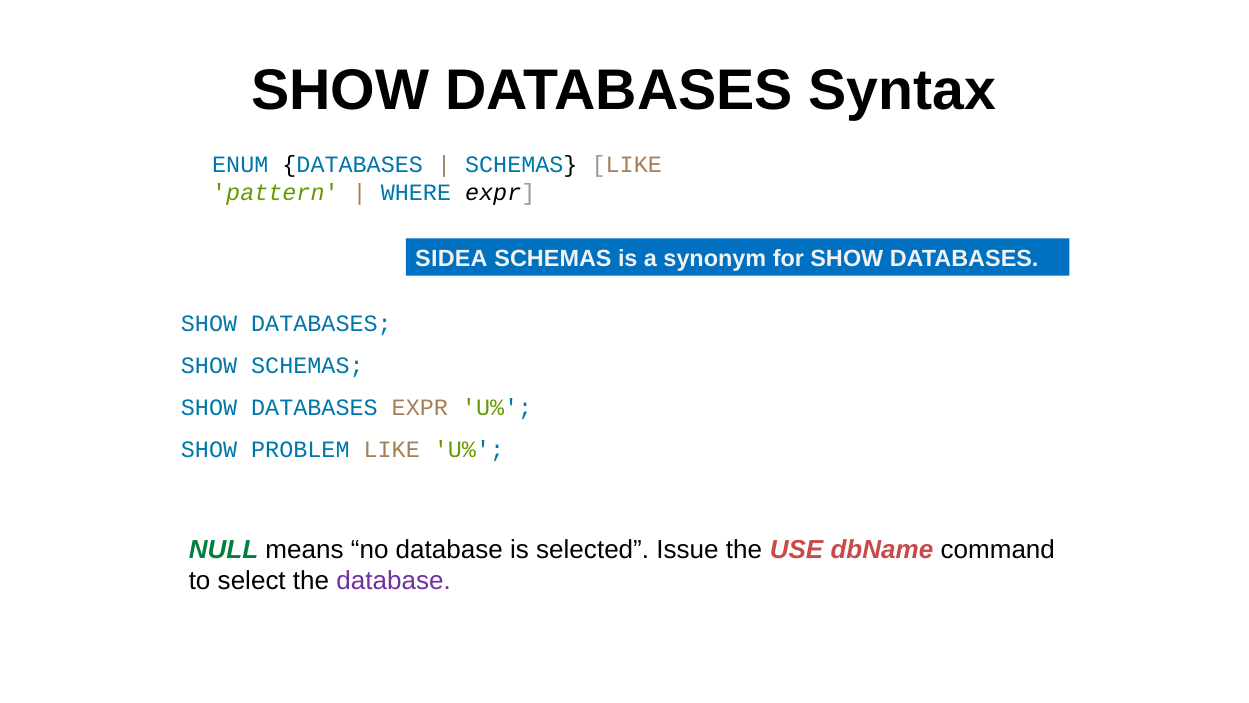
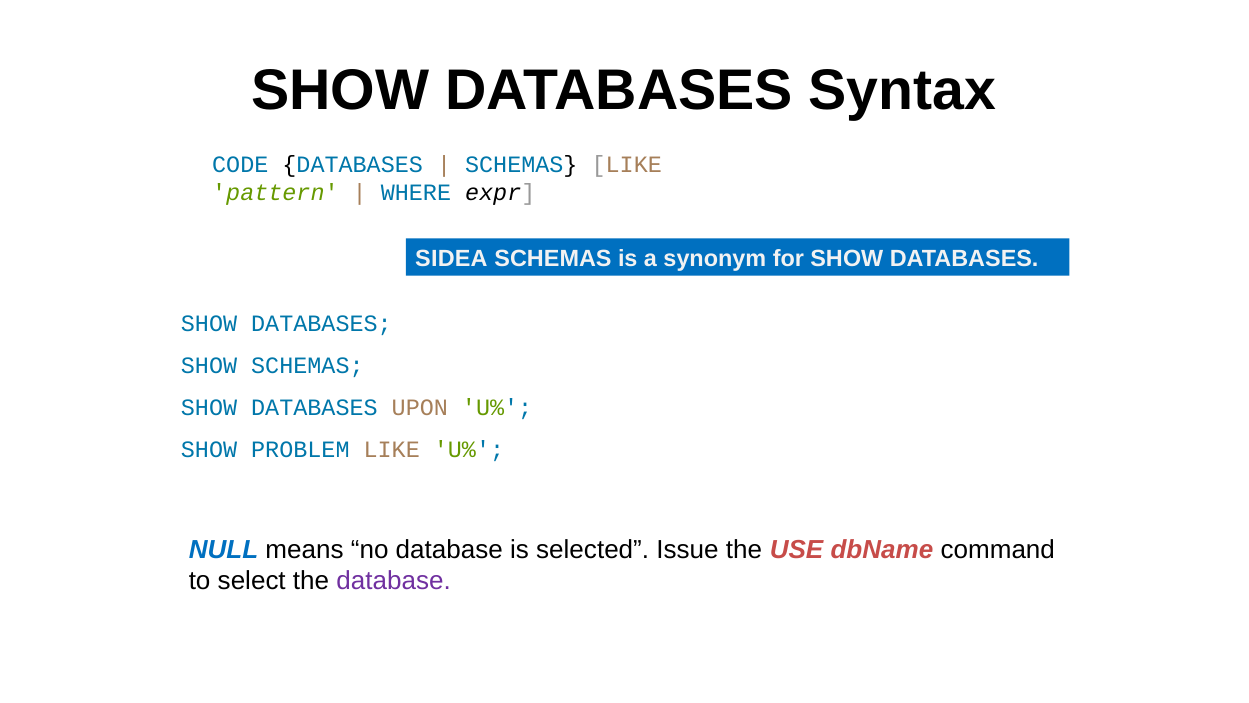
ENUM: ENUM -> CODE
DATABASES EXPR: EXPR -> UPON
NULL colour: green -> blue
